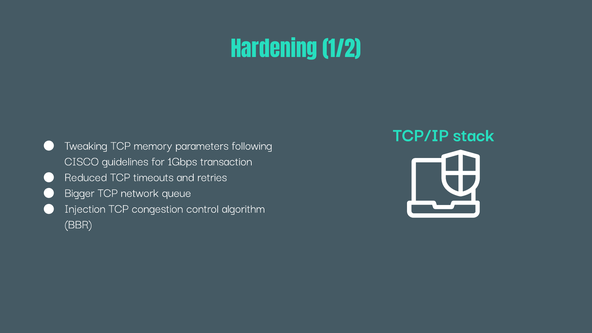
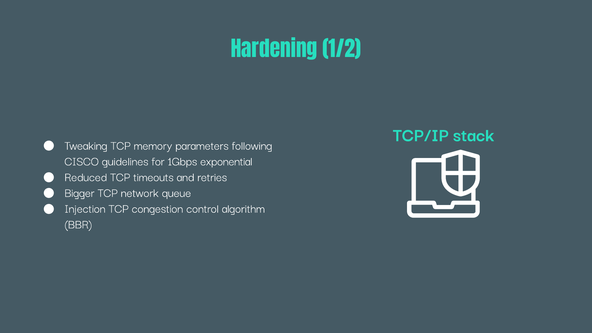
transaction: transaction -> exponential
